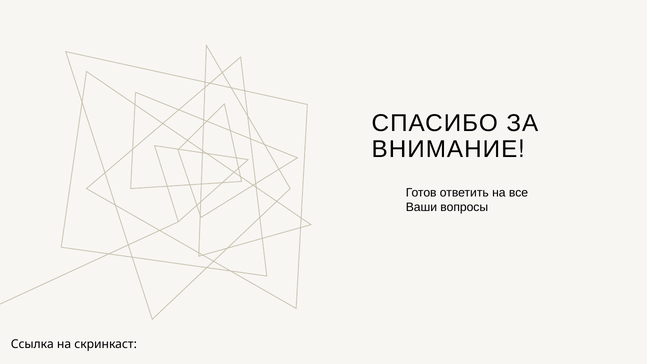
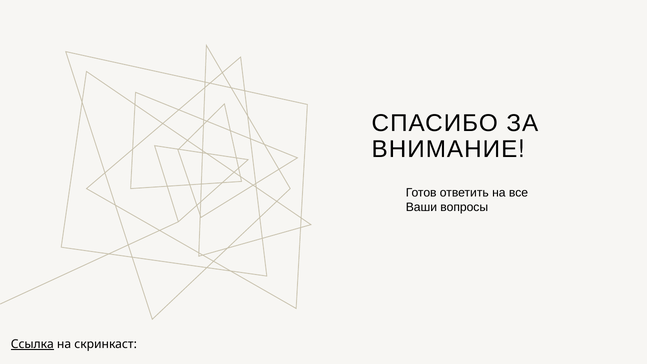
Ссылка underline: none -> present
